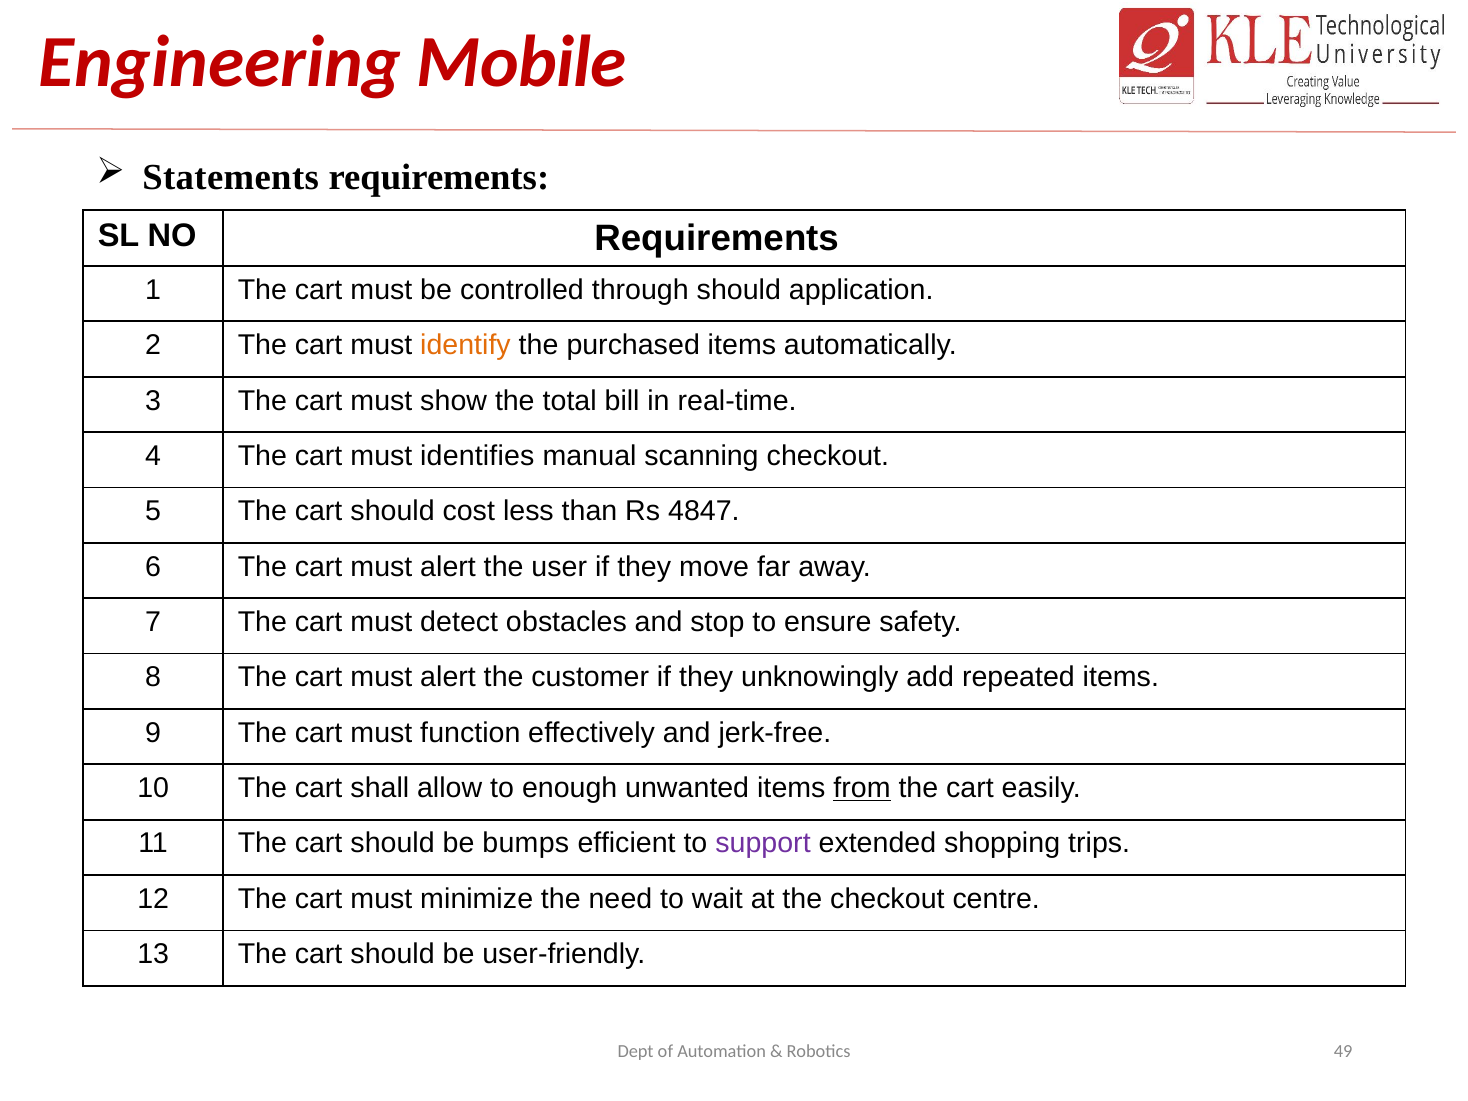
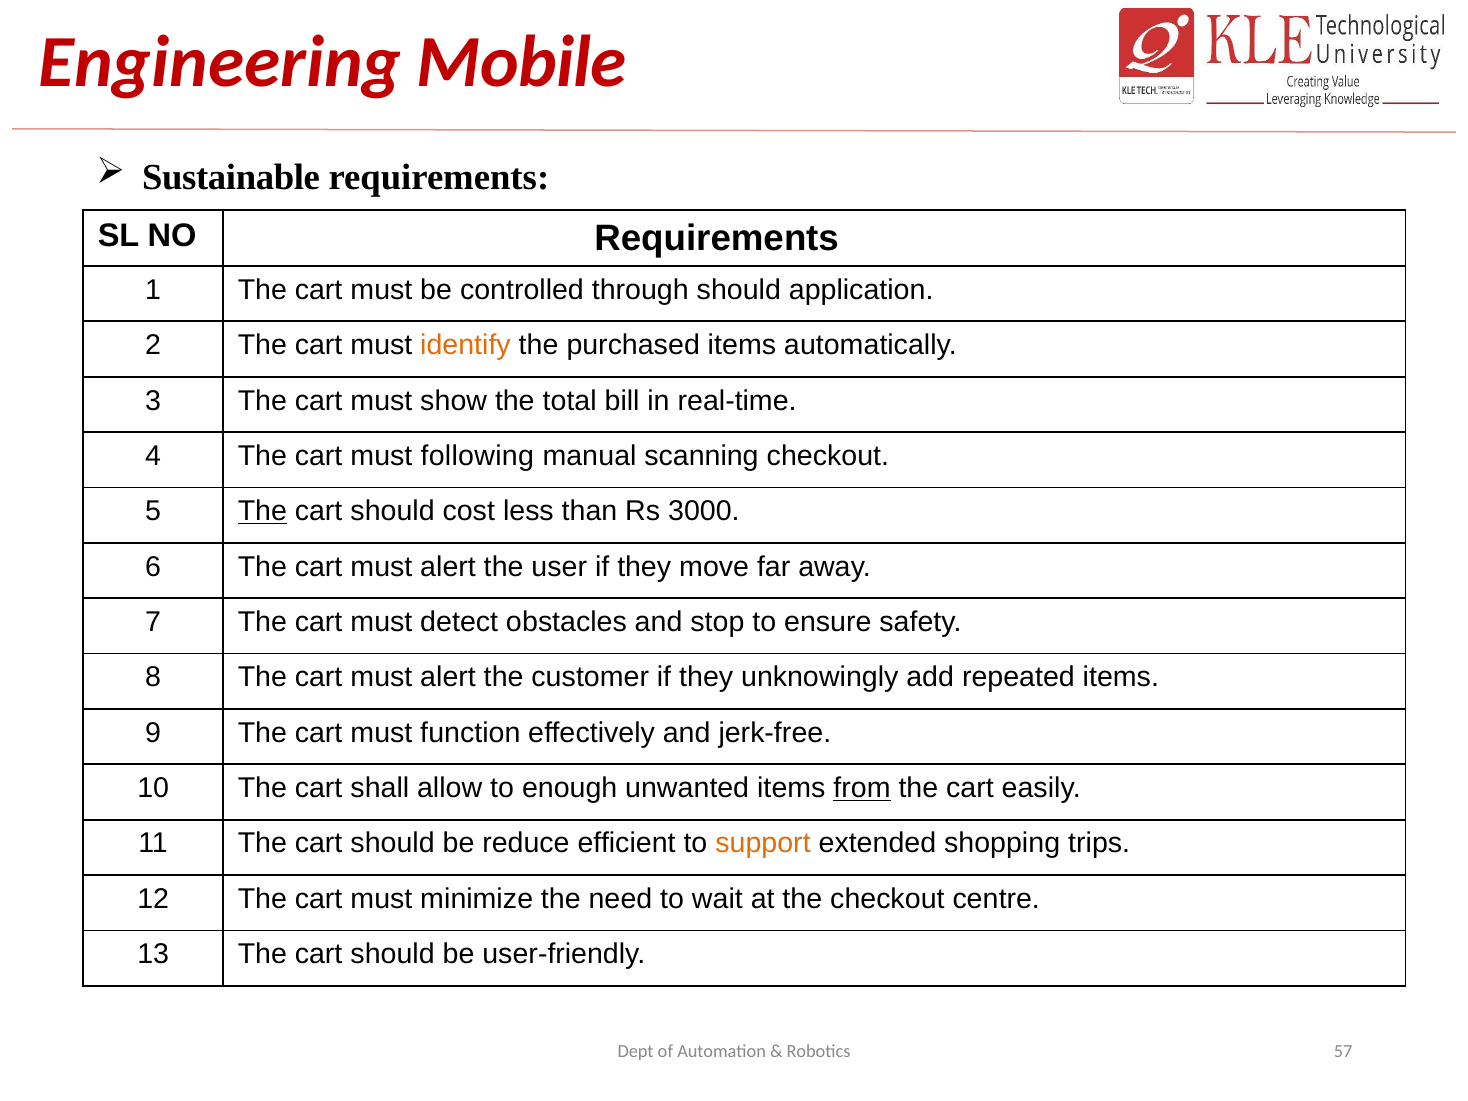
Statements: Statements -> Sustainable
identifies: identifies -> following
The at (262, 511) underline: none -> present
4847: 4847 -> 3000
bumps: bumps -> reduce
support colour: purple -> orange
49: 49 -> 57
